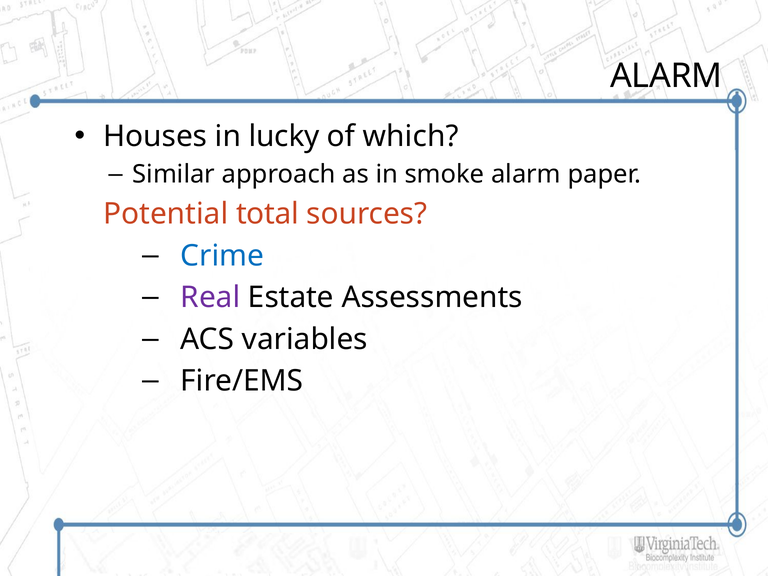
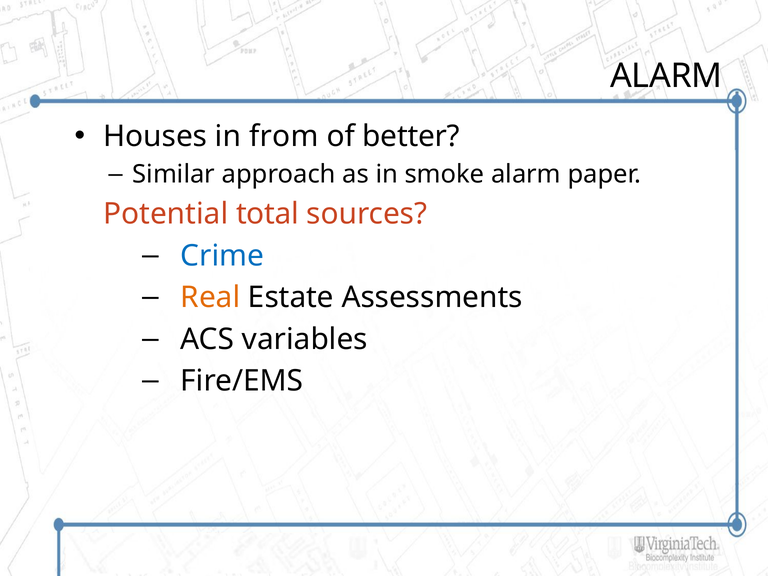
lucky: lucky -> from
which: which -> better
Real colour: purple -> orange
